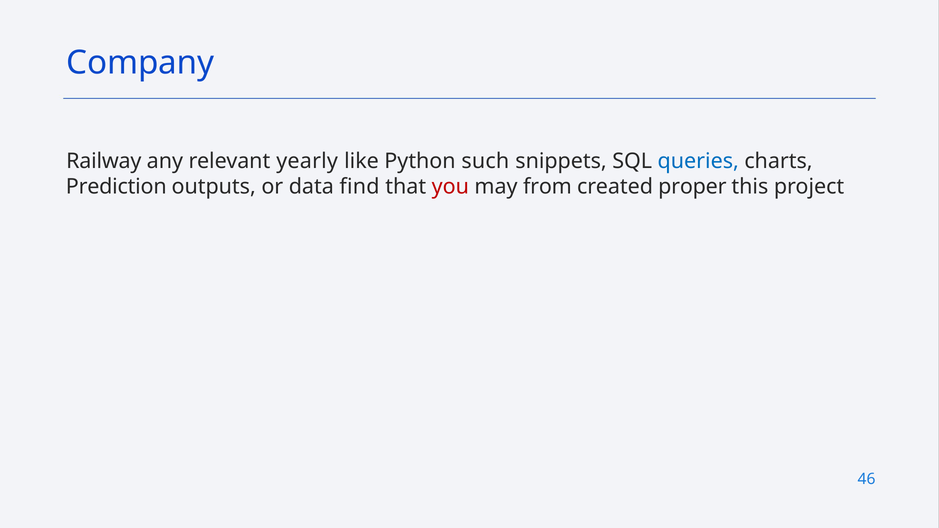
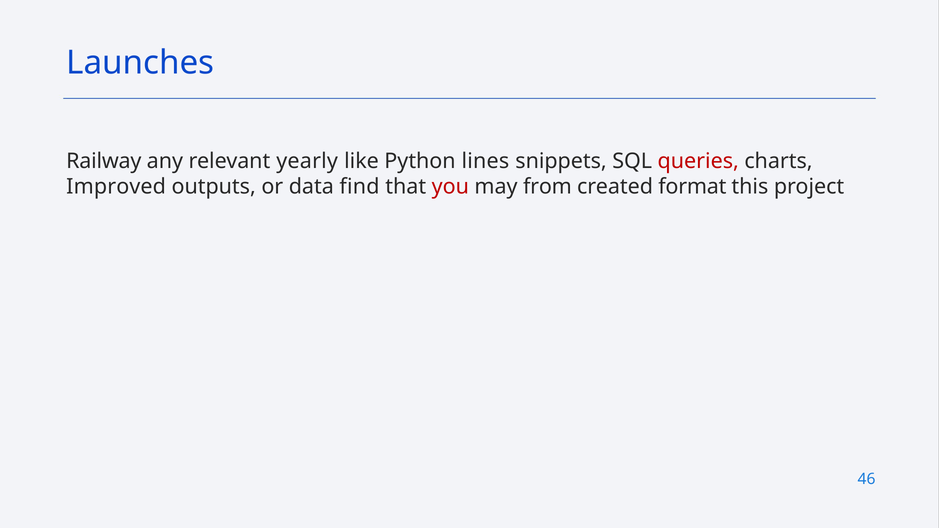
Company: Company -> Launches
such: such -> lines
queries colour: blue -> red
Prediction: Prediction -> Improved
proper: proper -> format
